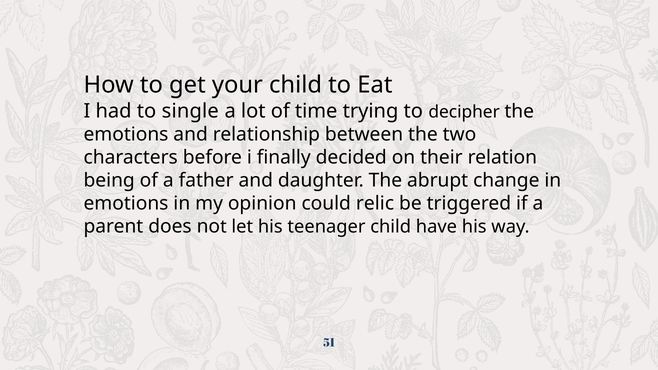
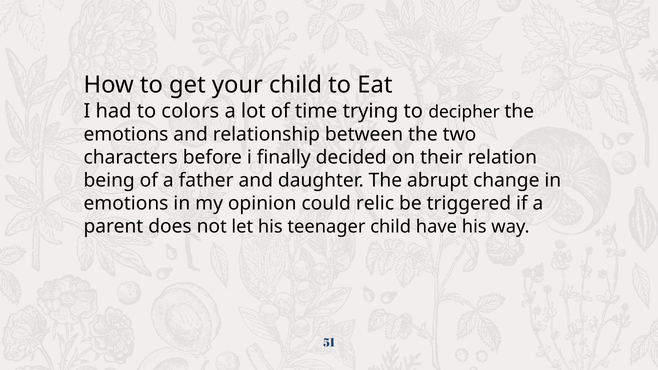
single: single -> colors
